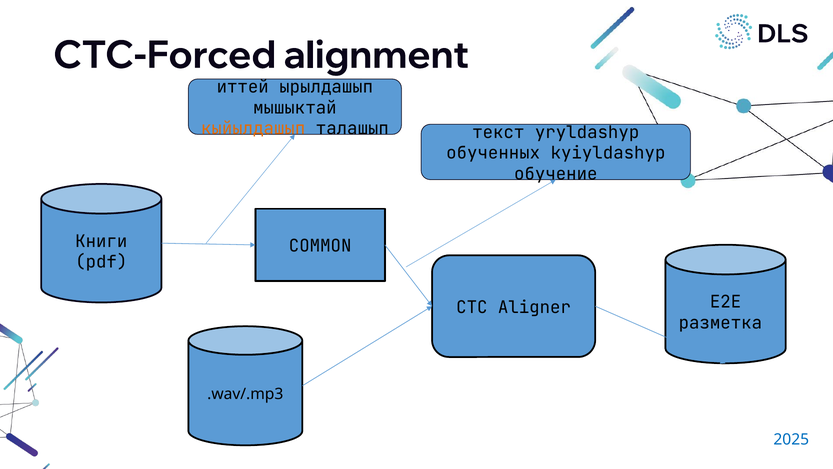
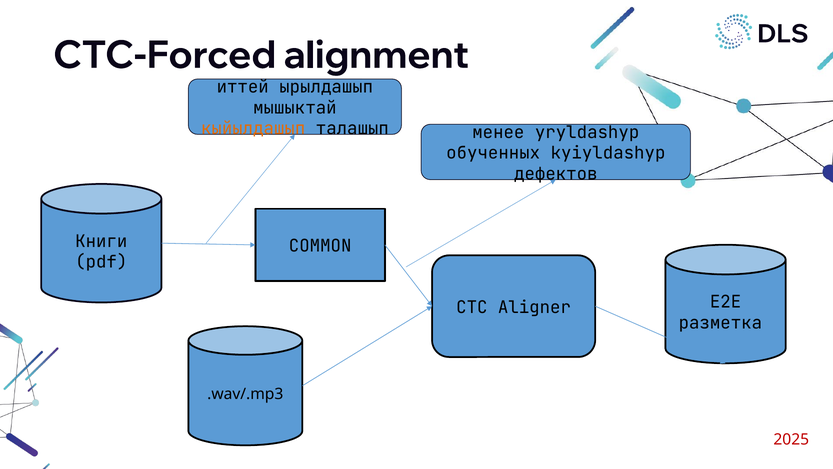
текст: текст -> менее
обучение: обучение -> дефектов
2025 colour: blue -> red
